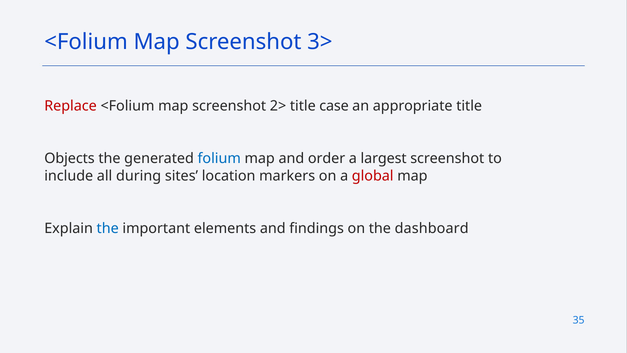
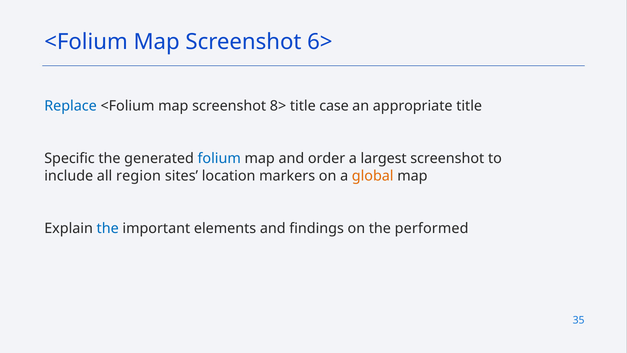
3>: 3> -> 6>
Replace colour: red -> blue
2>: 2> -> 8>
Objects: Objects -> Specific
during: during -> region
global colour: red -> orange
dashboard: dashboard -> performed
